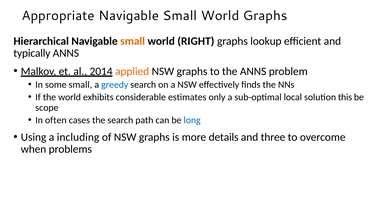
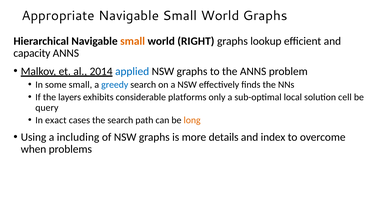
typically: typically -> capacity
applied colour: orange -> blue
the world: world -> layers
estimates: estimates -> platforms
this: this -> cell
scope: scope -> query
often: often -> exact
long colour: blue -> orange
three: three -> index
